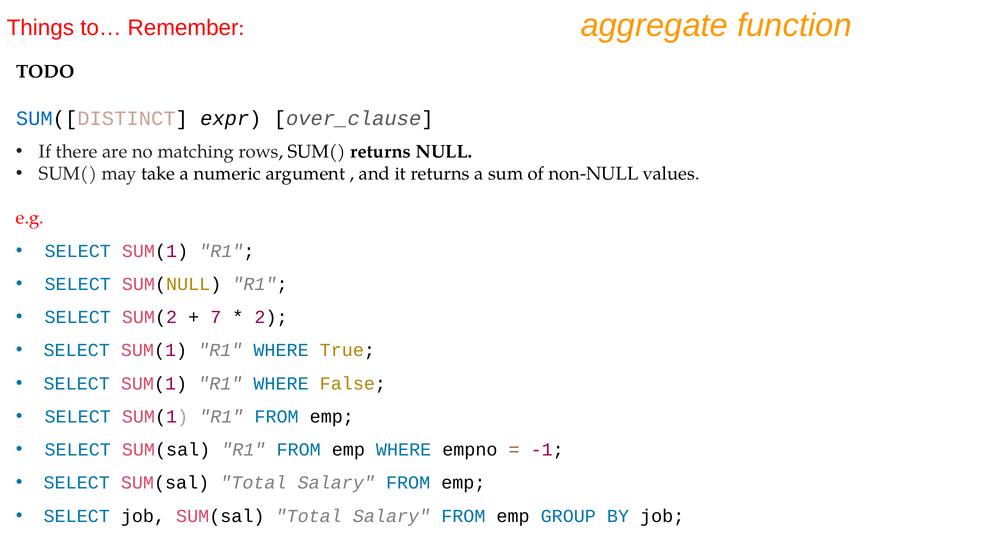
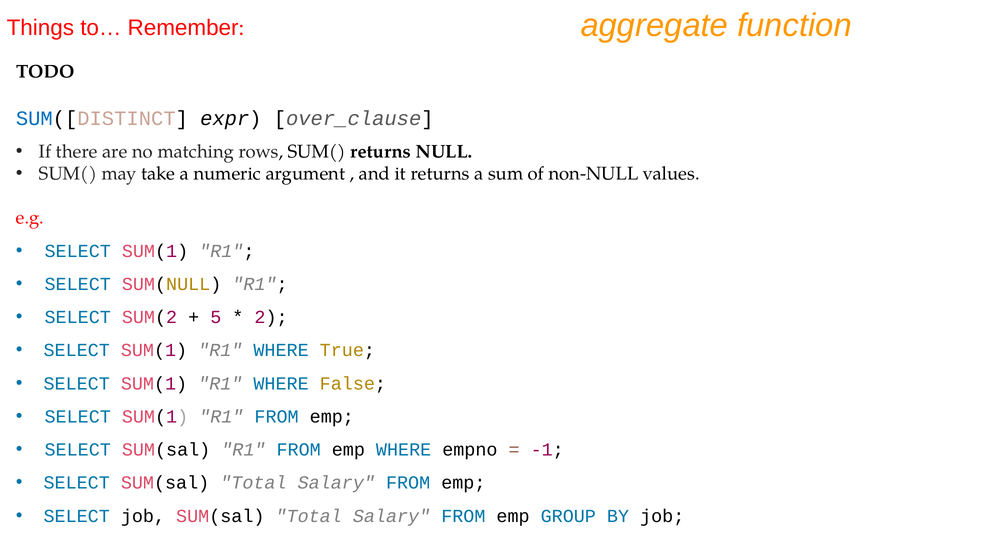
7: 7 -> 5
